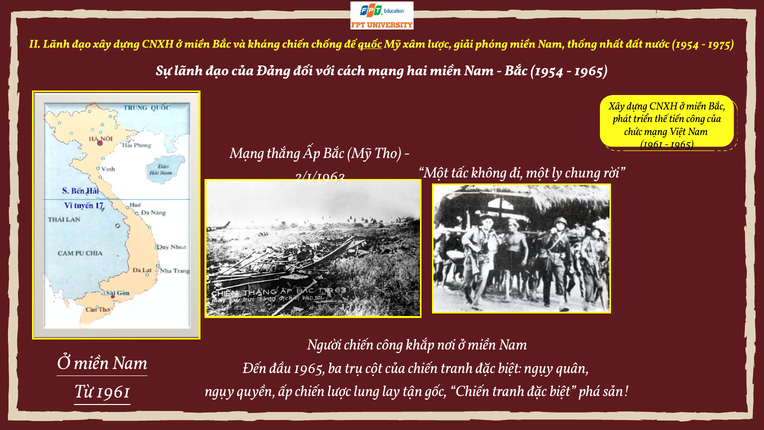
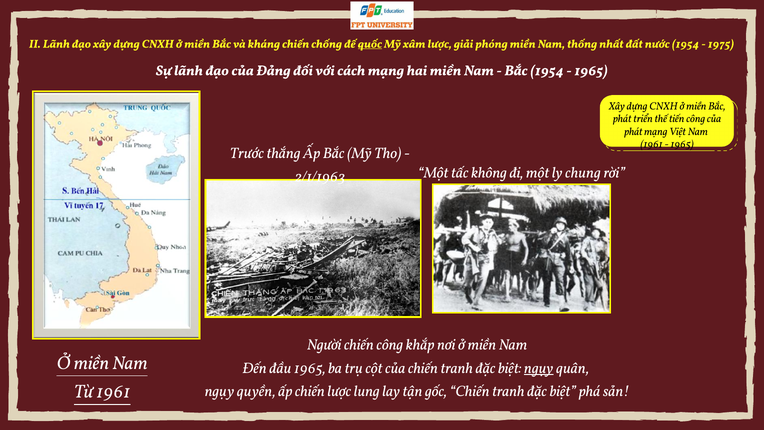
chức at (633, 131): chức -> phát
Mạng at (247, 153): Mạng -> Trước
ngụy at (539, 368) underline: none -> present
